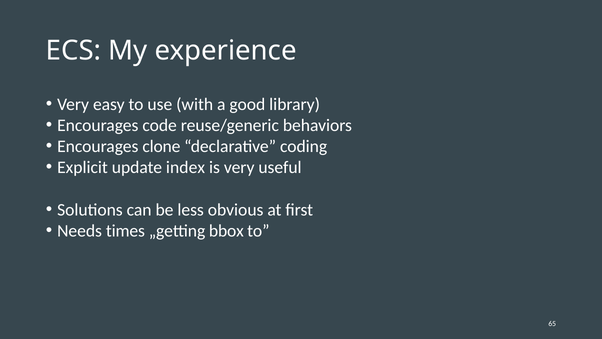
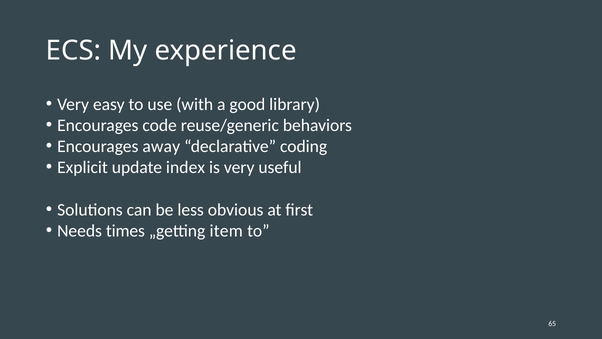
clone: clone -> away
bbox: bbox -> item
